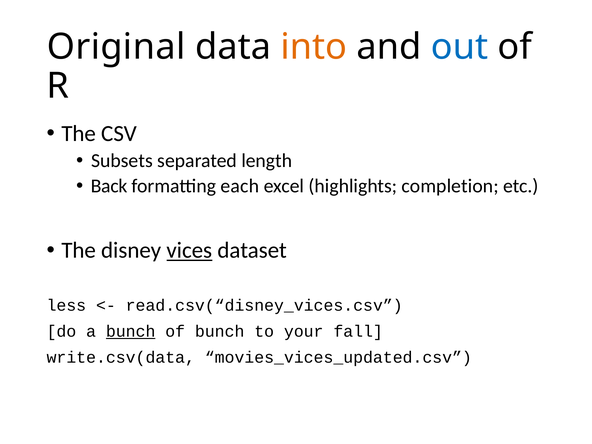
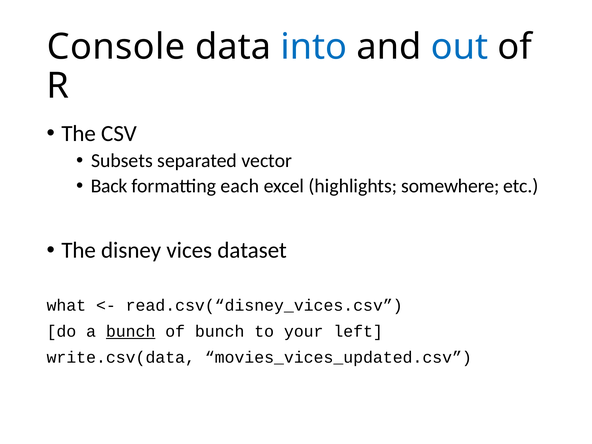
Original: Original -> Console
into colour: orange -> blue
length: length -> vector
completion: completion -> somewhere
vices underline: present -> none
less: less -> what
fall: fall -> left
